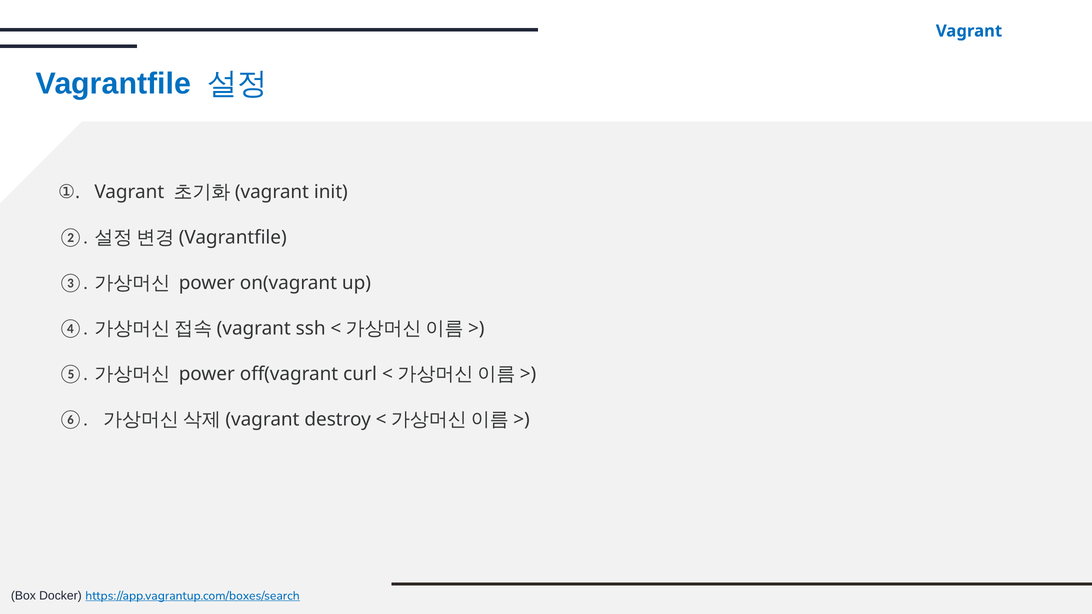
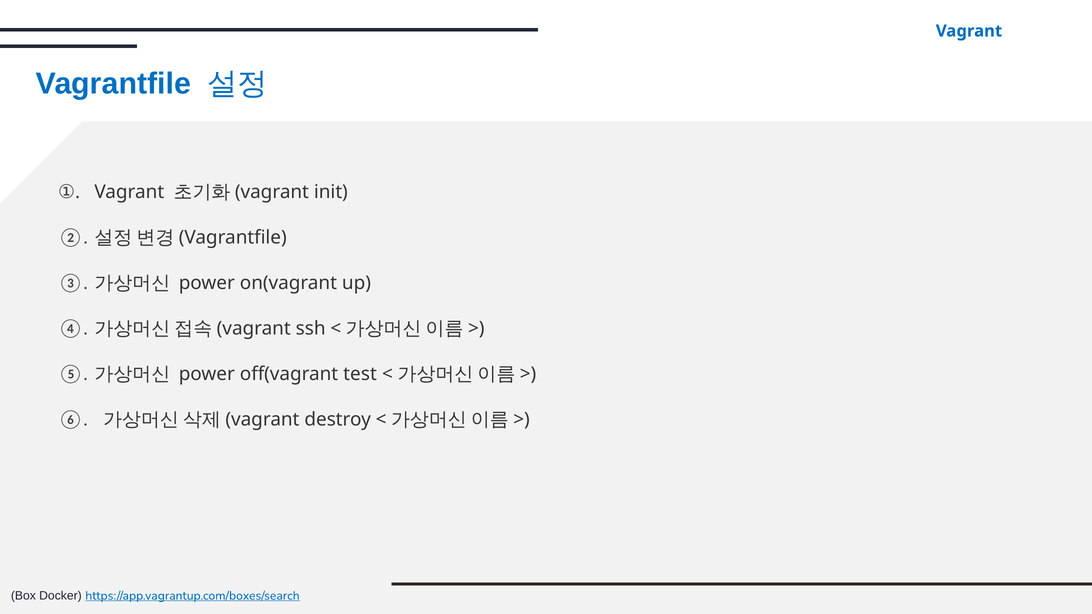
curl: curl -> test
